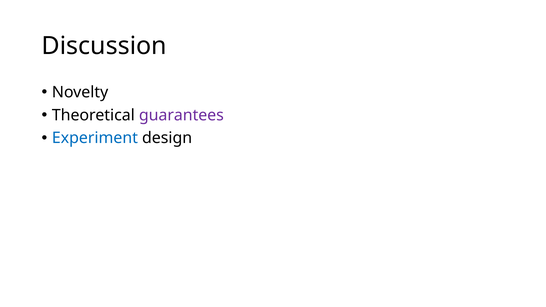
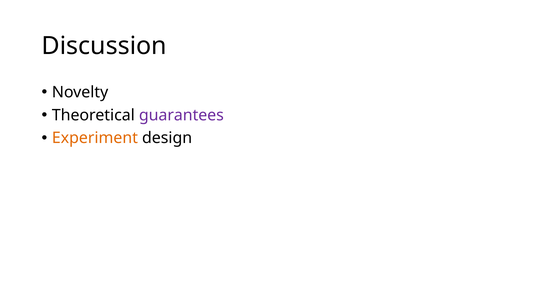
Experiment colour: blue -> orange
